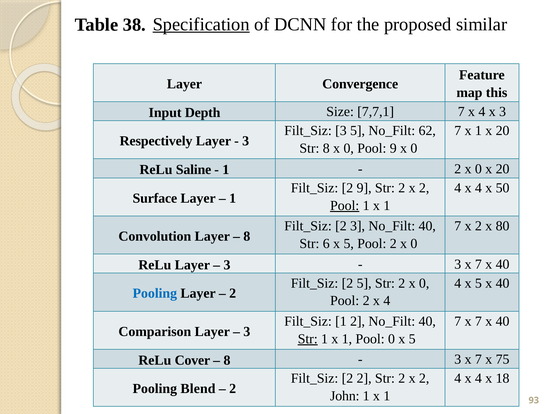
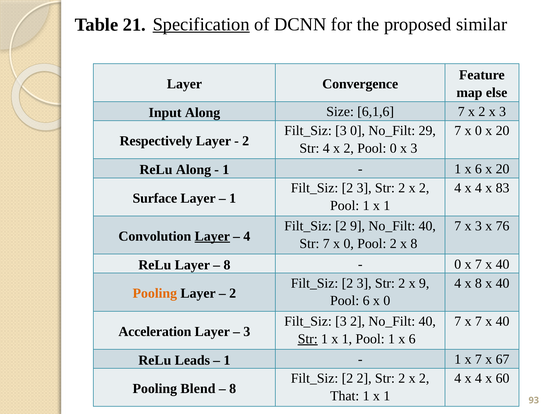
38: 38 -> 21
this: this -> else
Input Depth: Depth -> Along
7,7,1: 7,7,1 -> 6,1,6
7 x 4: 4 -> 2
3 5: 5 -> 0
62: 62 -> 29
1 at (478, 131): 1 -> 0
3 at (246, 141): 3 -> 2
Str 8: 8 -> 4
0 at (349, 148): 0 -> 2
Pool 9: 9 -> 0
0 at (414, 148): 0 -> 3
ReLu Saline: Saline -> Along
2 at (458, 169): 2 -> 1
0 at (478, 169): 0 -> 6
9 at (364, 188): 9 -> 3
50: 50 -> 83
Pool at (345, 205) underline: present -> none
2 3: 3 -> 9
7 x 2: 2 -> 3
80: 80 -> 76
Layer at (212, 236) underline: none -> present
8 at (247, 236): 8 -> 4
Str 6: 6 -> 7
5 at (349, 244): 5 -> 0
Pool 2 x 0: 0 -> 8
3 at (227, 265): 3 -> 8
3 at (458, 264): 3 -> 0
5 at (364, 283): 5 -> 3
Str 2 x 0: 0 -> 9
4 x 5: 5 -> 8
Pooling at (155, 293) colour: blue -> orange
2 at (366, 301): 2 -> 6
4 at (387, 301): 4 -> 0
1 at (341, 321): 1 -> 3
Comparison: Comparison -> Acceleration
1 Pool 0: 0 -> 1
5 at (412, 339): 5 -> 6
Cover: Cover -> Leads
8 at (227, 360): 8 -> 1
3 at (458, 359): 3 -> 1
75: 75 -> 67
18: 18 -> 60
2 at (233, 389): 2 -> 8
John: John -> That
